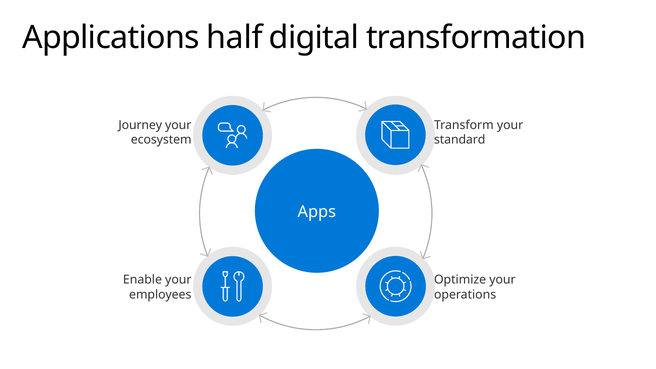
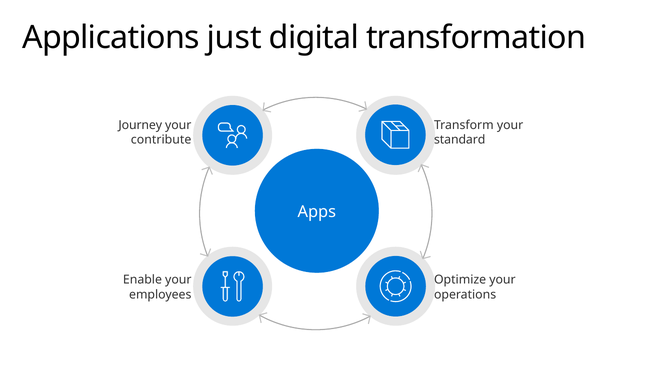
half: half -> just
ecosystem: ecosystem -> contribute
